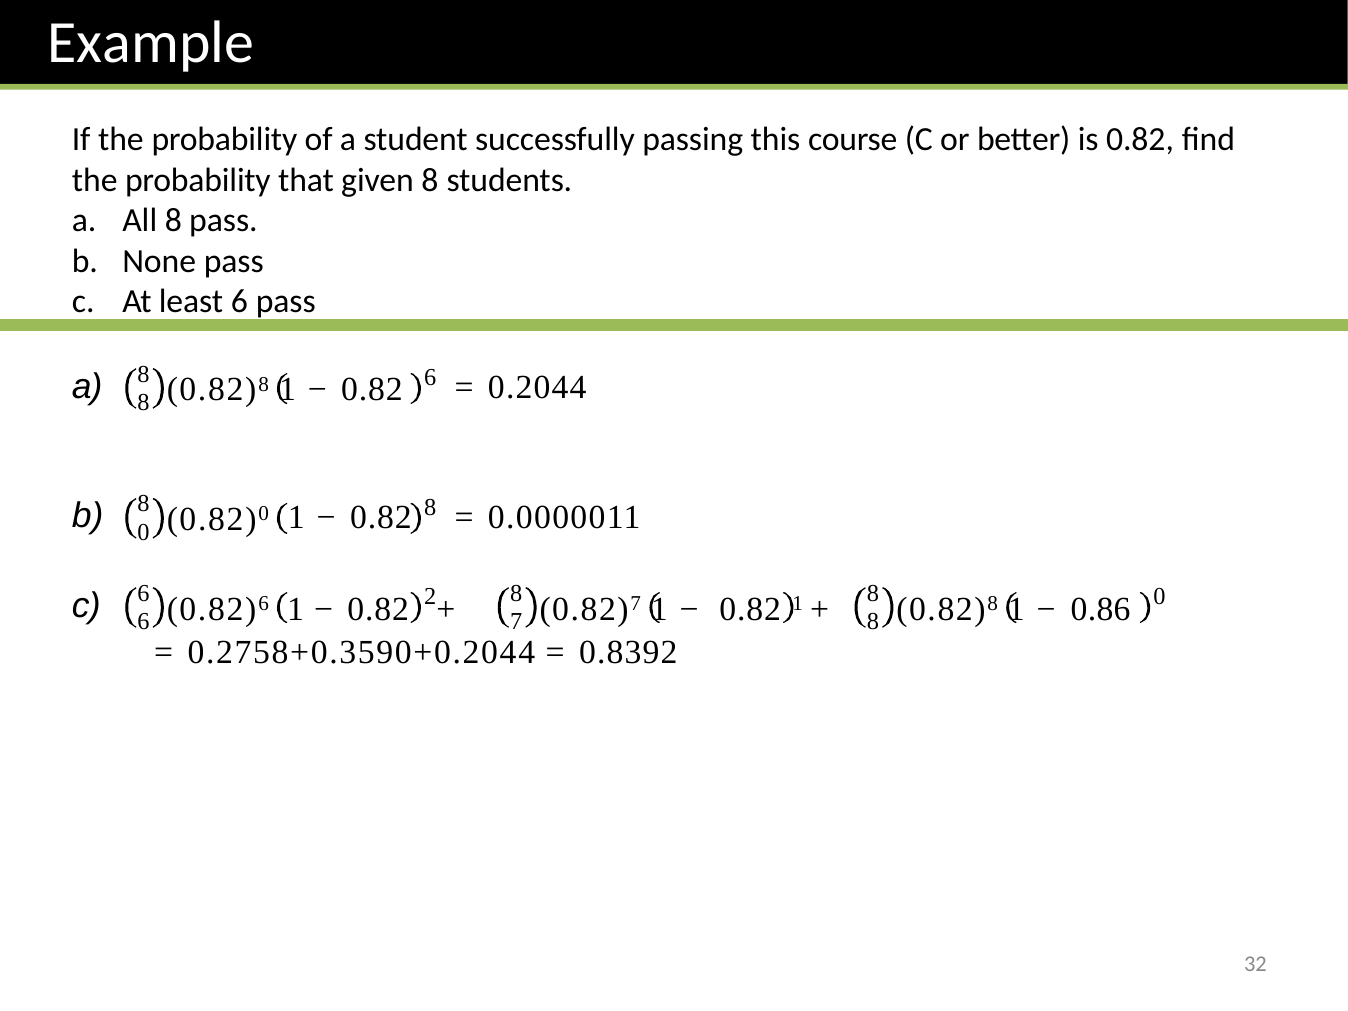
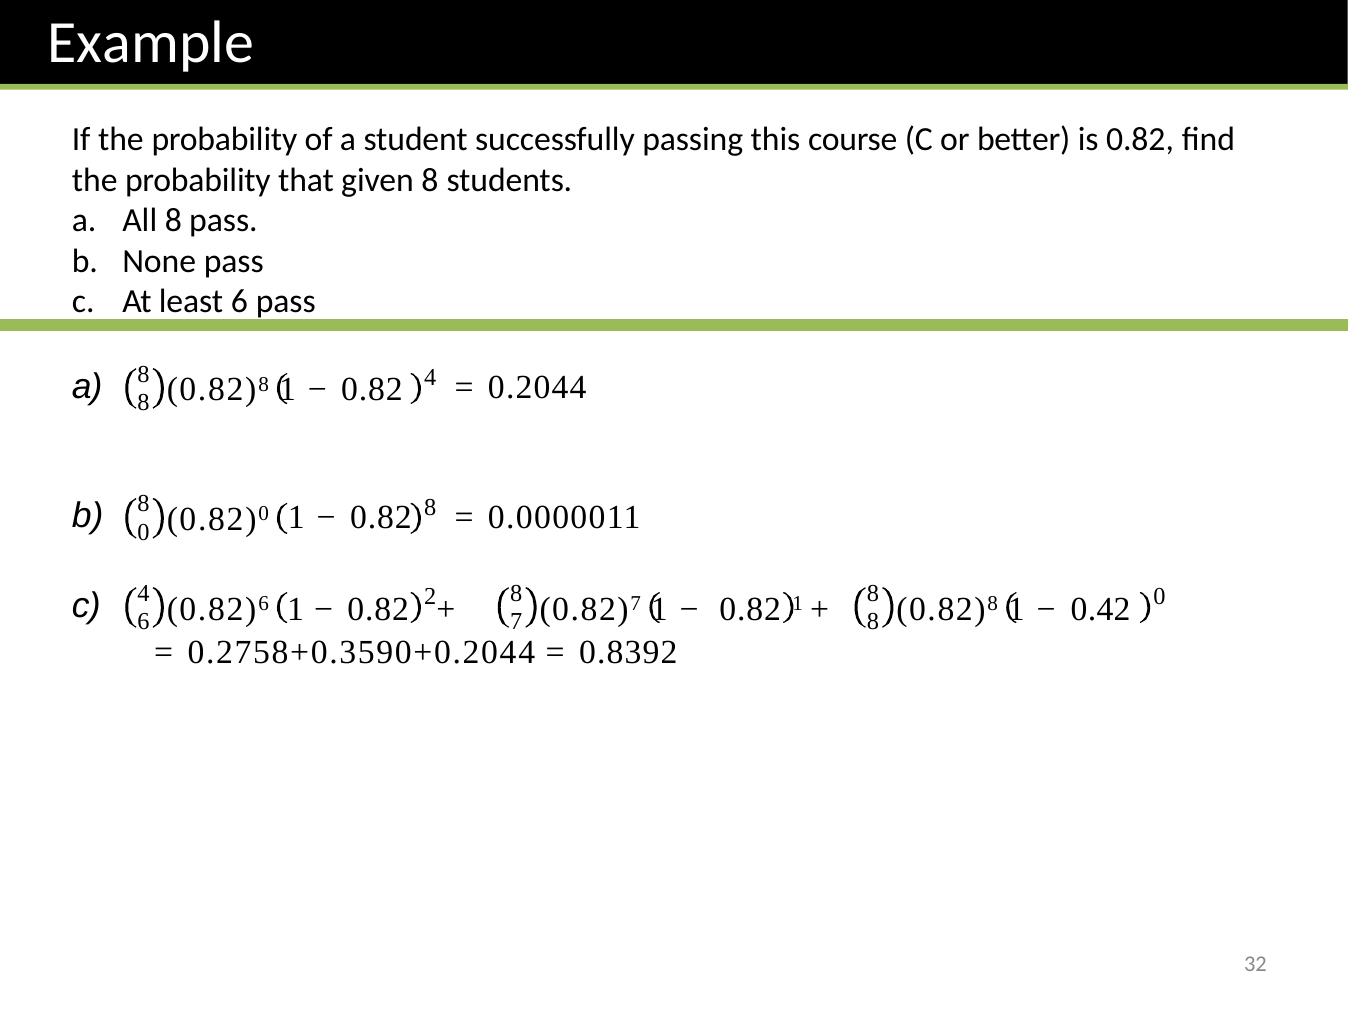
0.82 6: 6 -> 4
c 6: 6 -> 4
0.86: 0.86 -> 0.42
